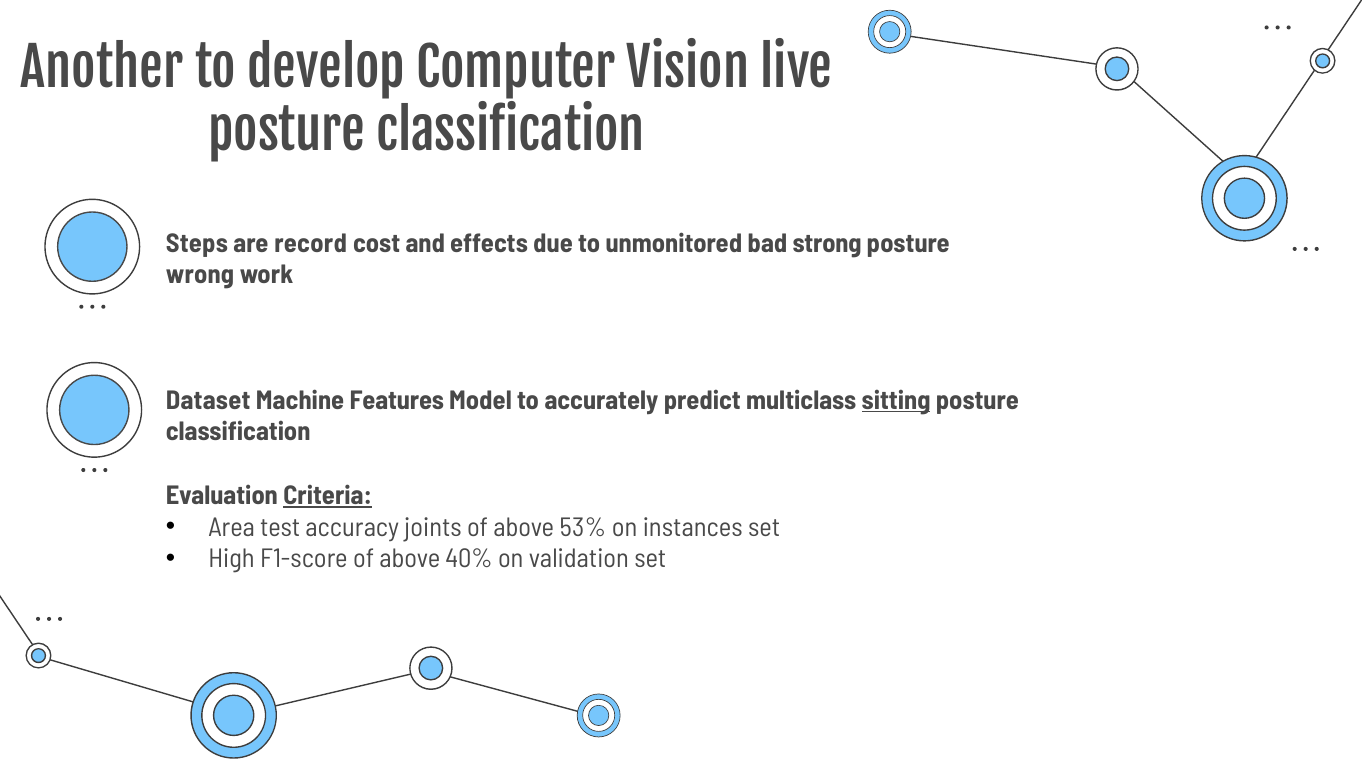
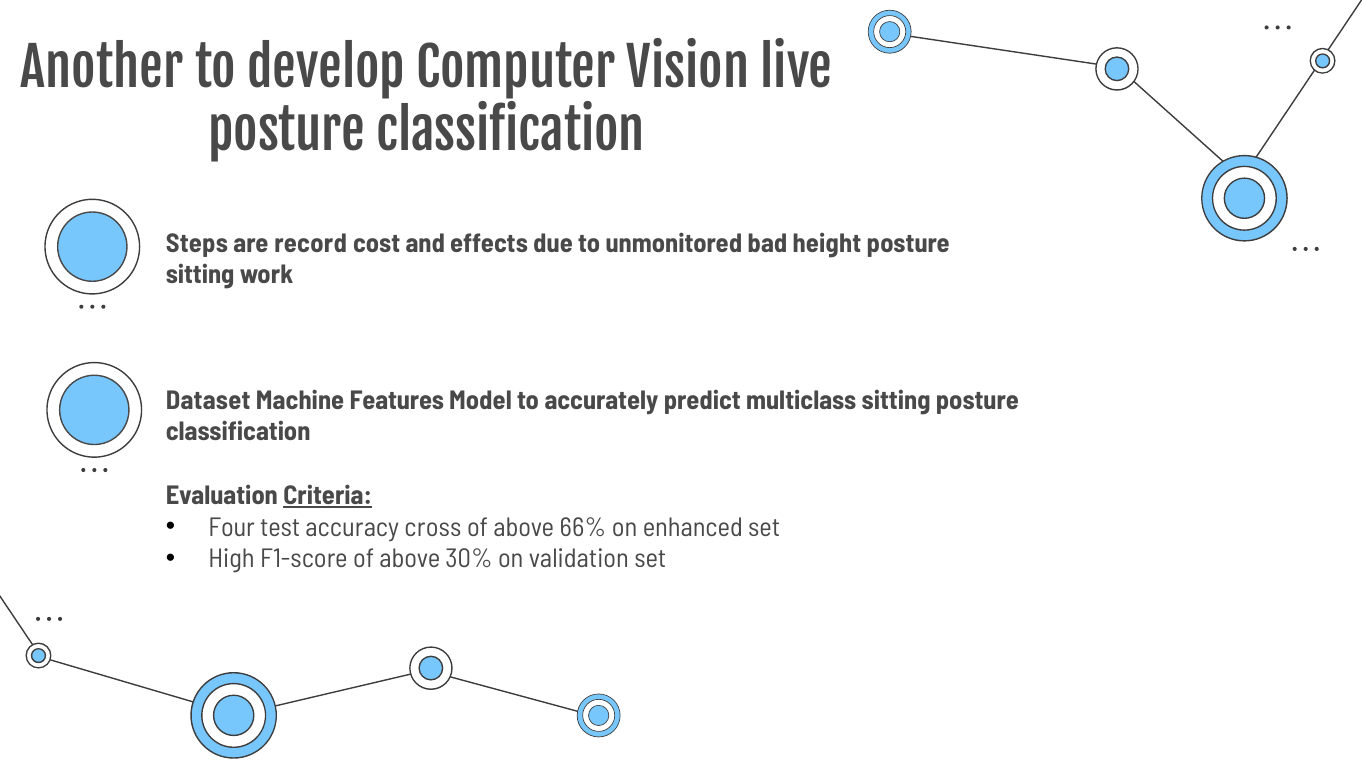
strong: strong -> height
wrong at (200, 275): wrong -> sitting
sitting at (896, 400) underline: present -> none
Area: Area -> Four
joints: joints -> cross
53%: 53% -> 66%
instances: instances -> enhanced
40%: 40% -> 30%
